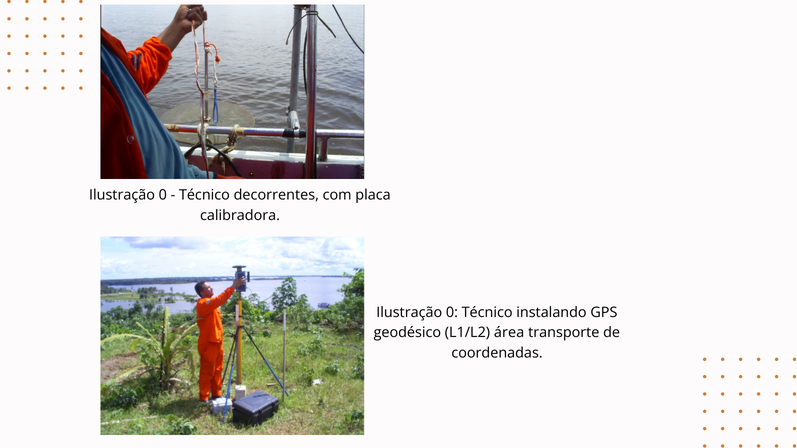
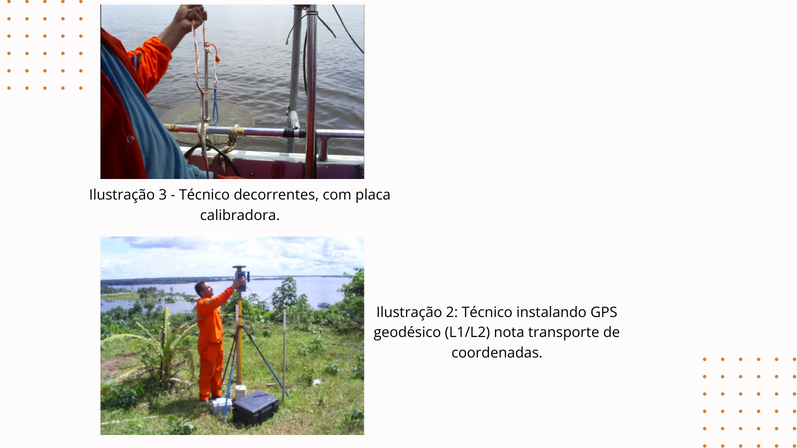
0 at (163, 195): 0 -> 3
0 at (452, 313): 0 -> 2
área: área -> nota
